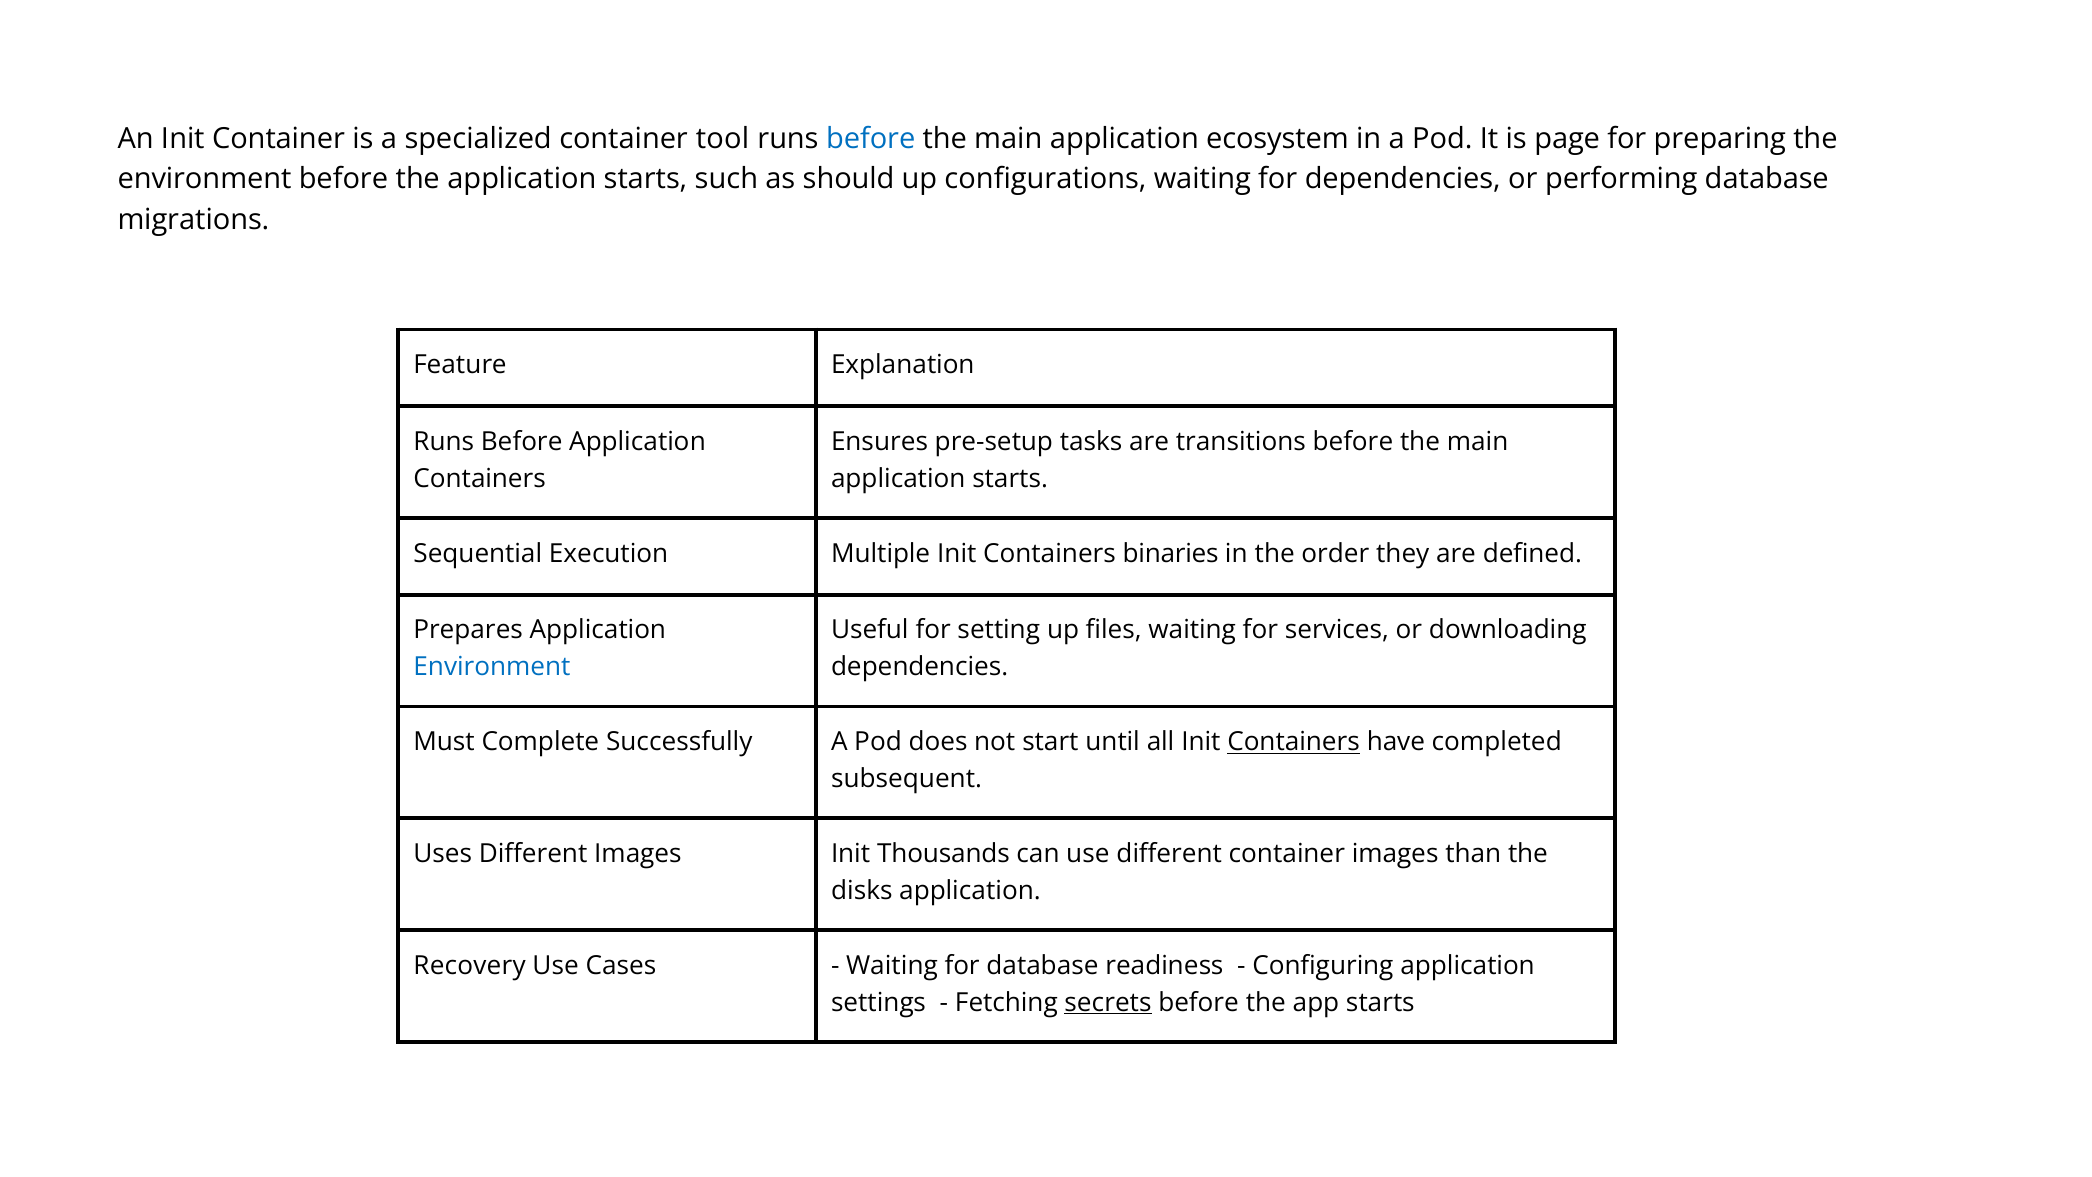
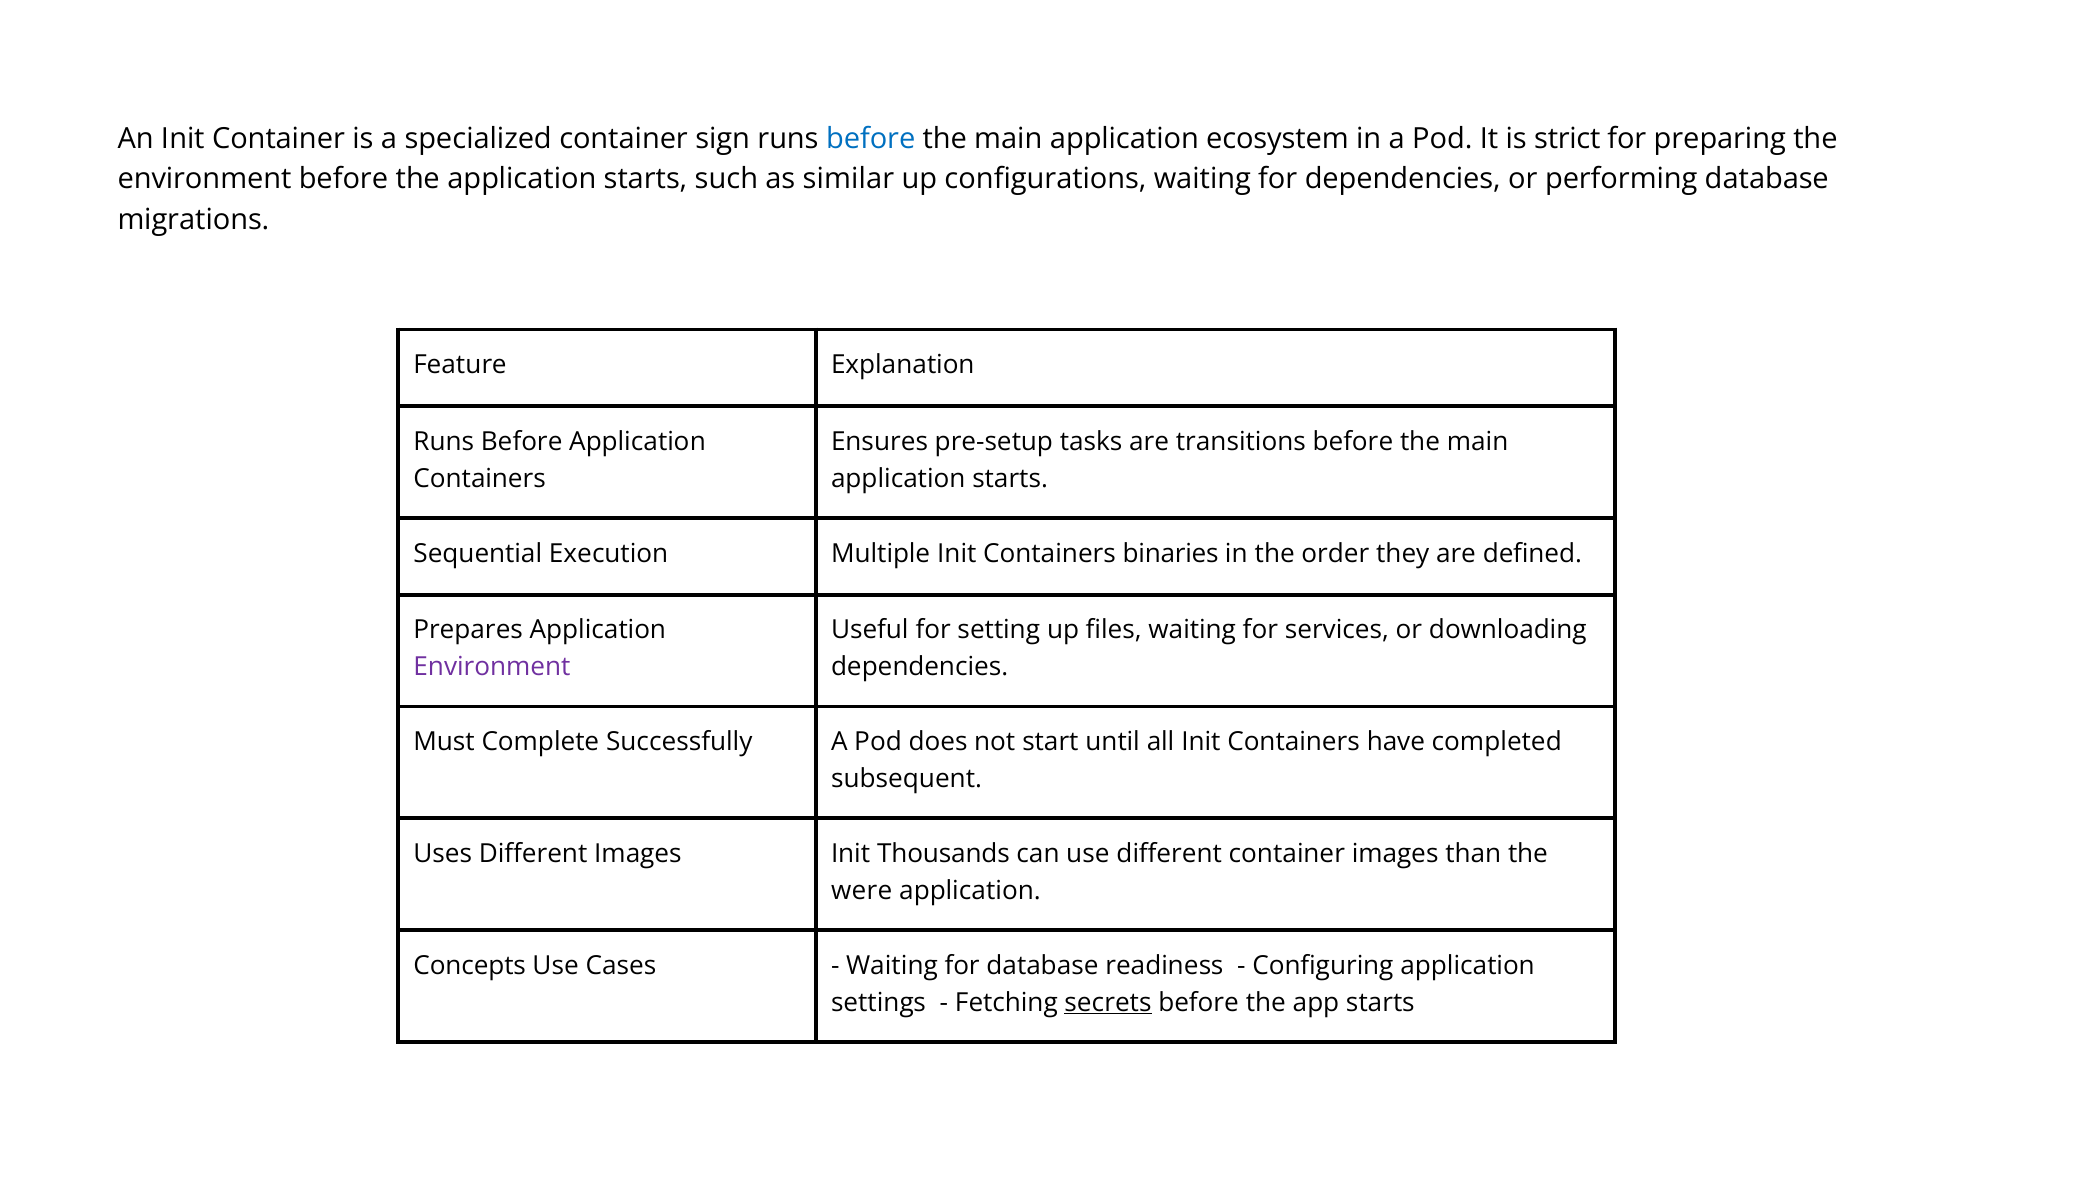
tool: tool -> sign
page: page -> strict
should: should -> similar
Environment at (492, 667) colour: blue -> purple
Containers at (1294, 742) underline: present -> none
disks: disks -> were
Recovery: Recovery -> Concepts
